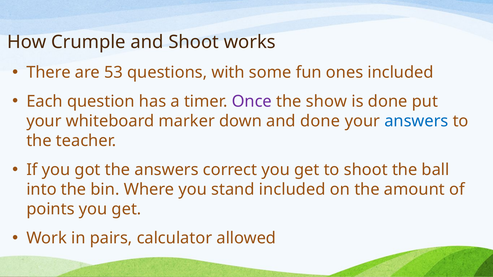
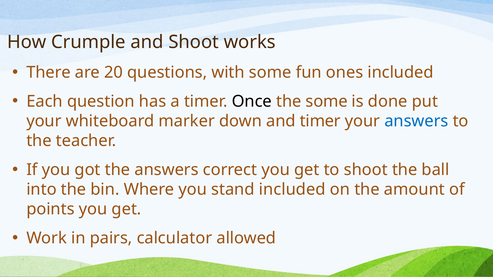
53: 53 -> 20
Once colour: purple -> black
the show: show -> some
and done: done -> timer
